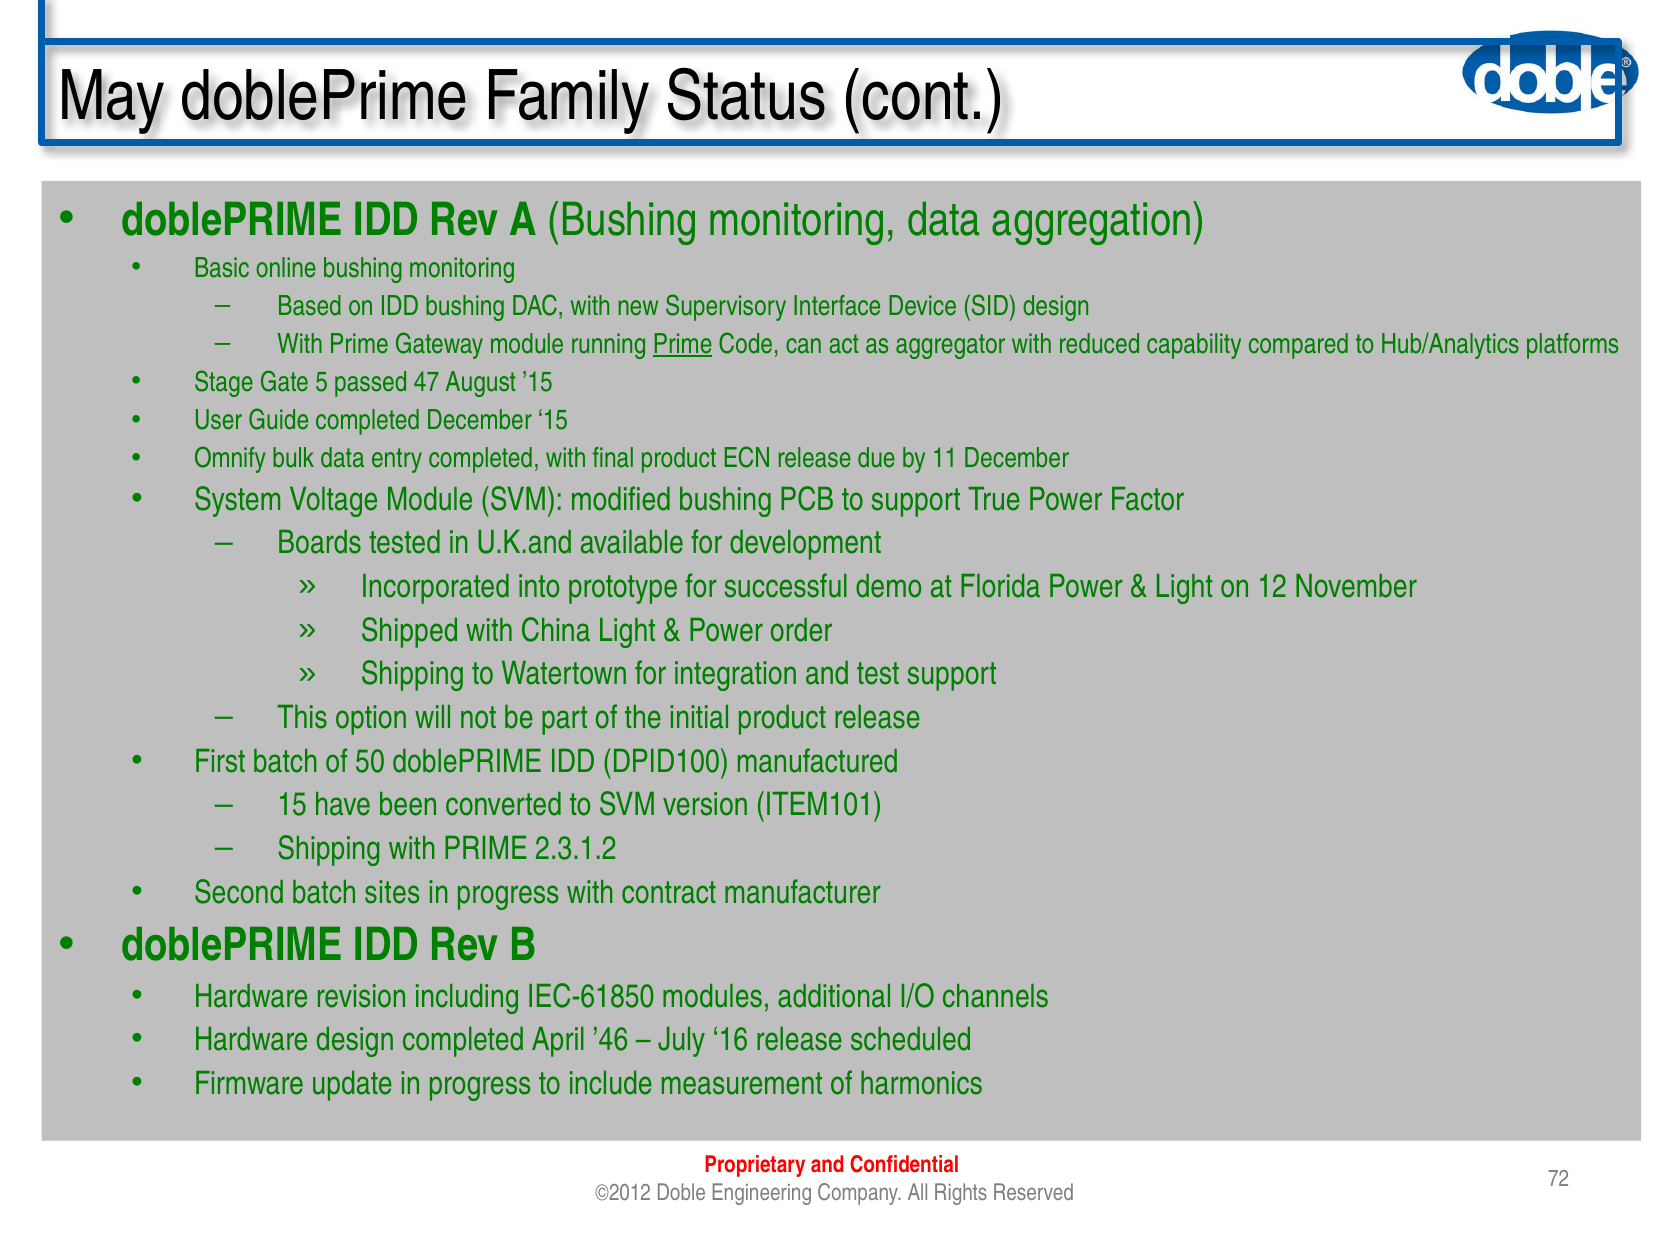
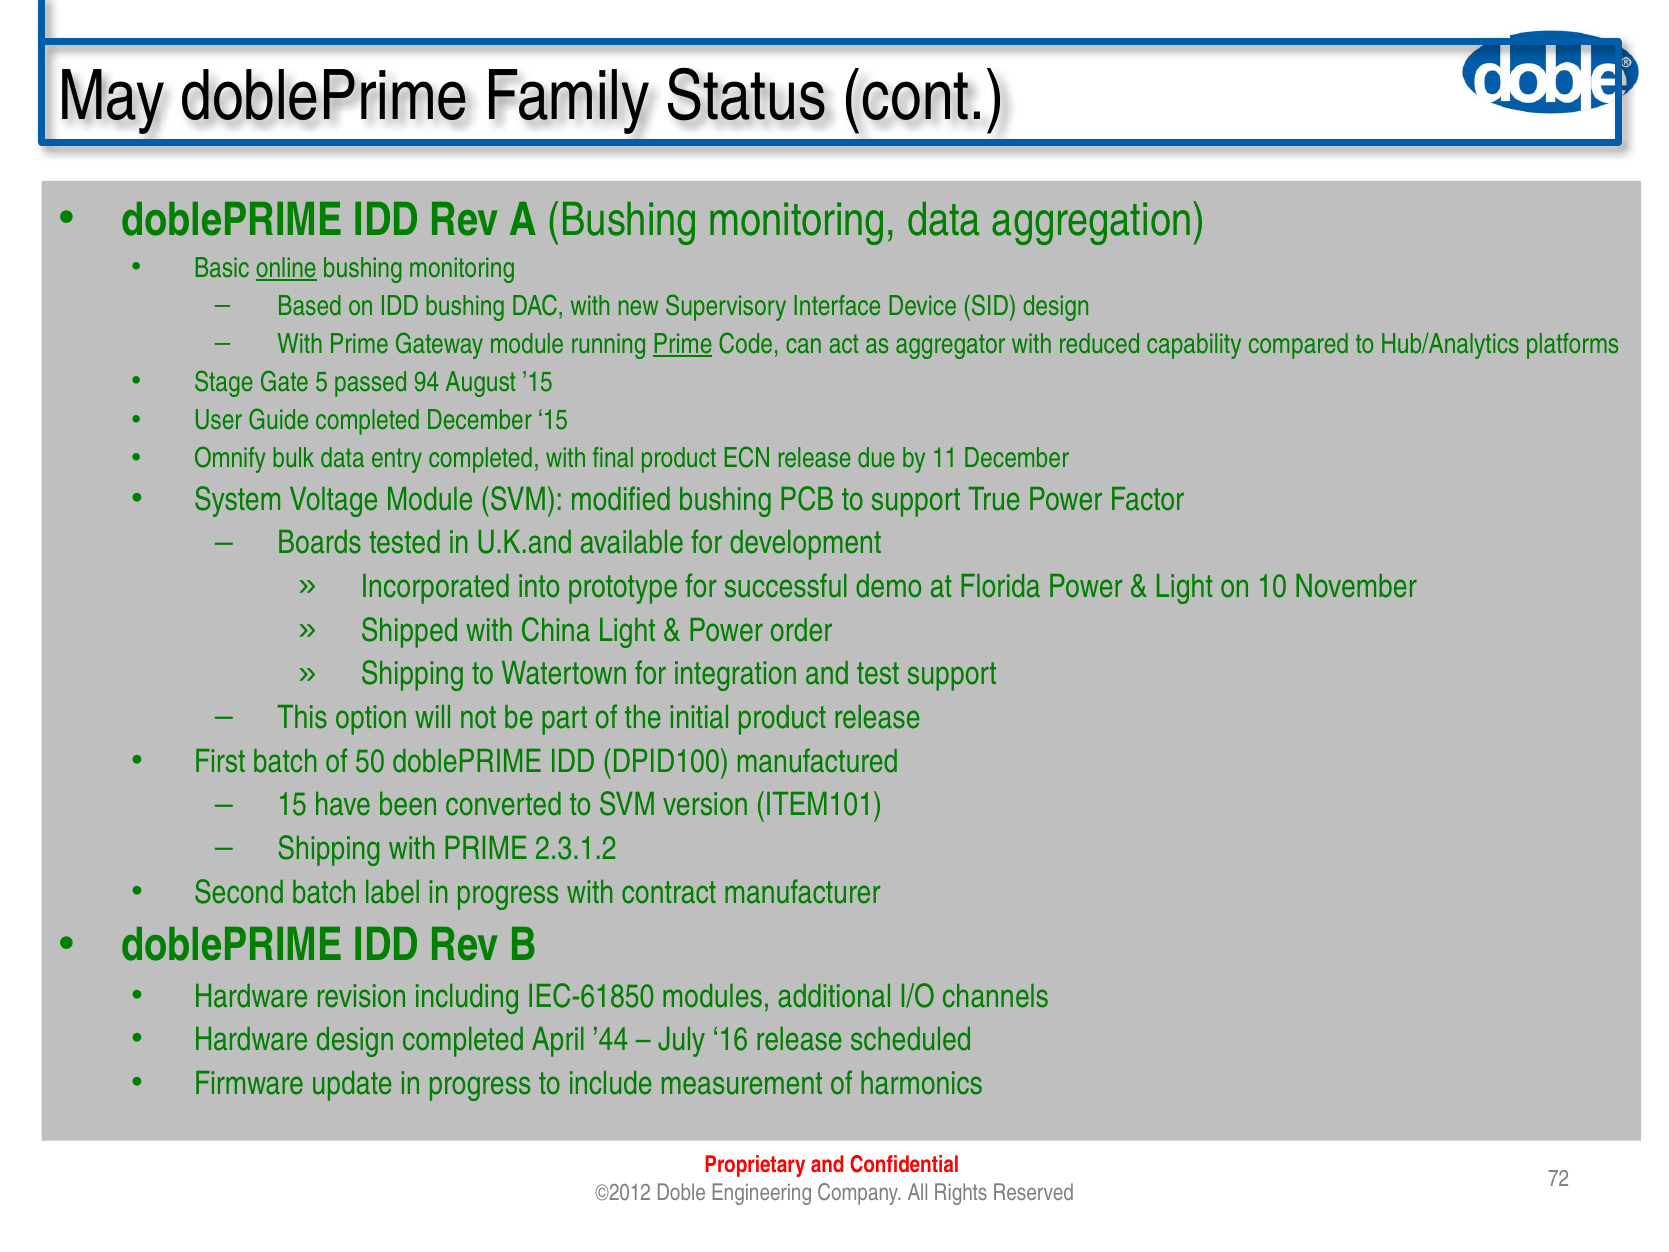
online underline: none -> present
47: 47 -> 94
12: 12 -> 10
sites: sites -> label
’46: ’46 -> ’44
